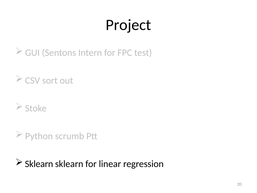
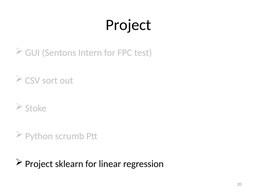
Sklearn at (39, 164): Sklearn -> Project
